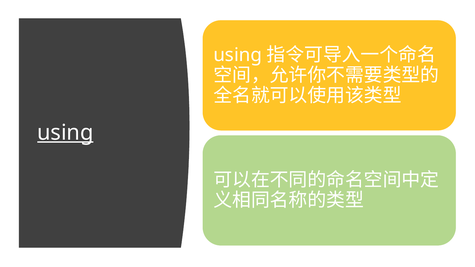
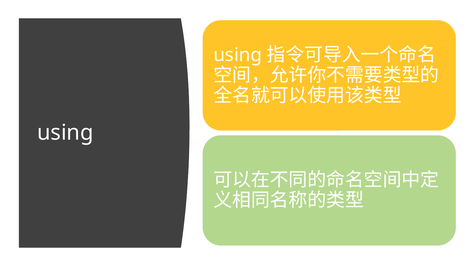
using at (65, 133) underline: present -> none
